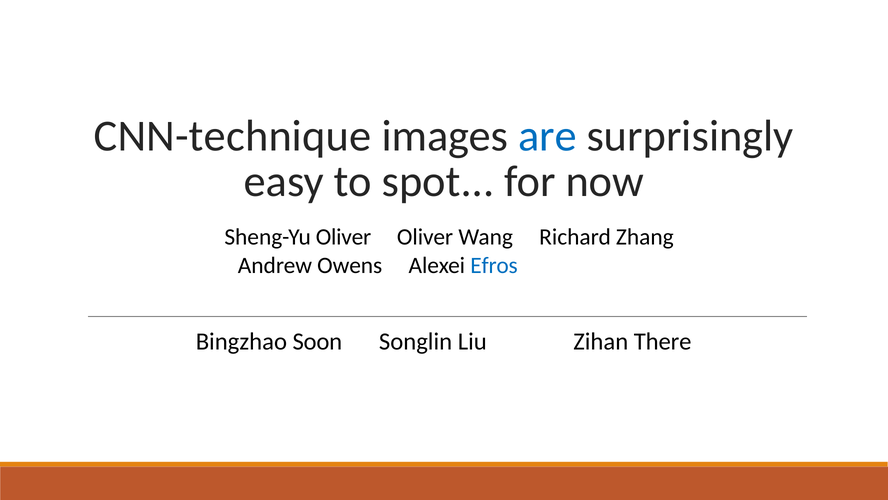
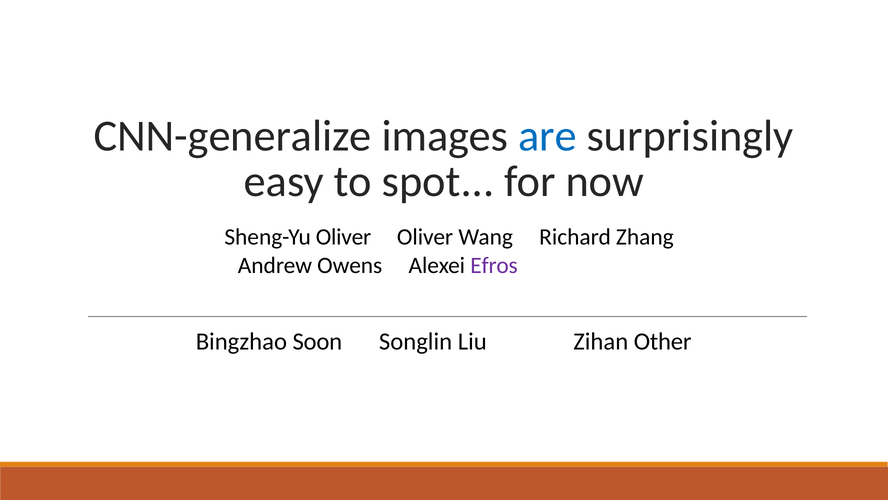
CNN-technique: CNN-technique -> CNN-generalize
Efros colour: blue -> purple
There: There -> Other
